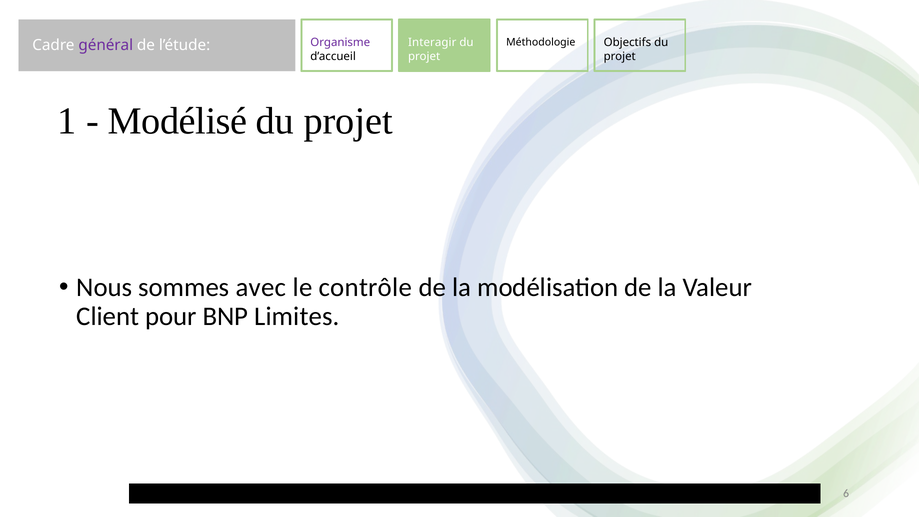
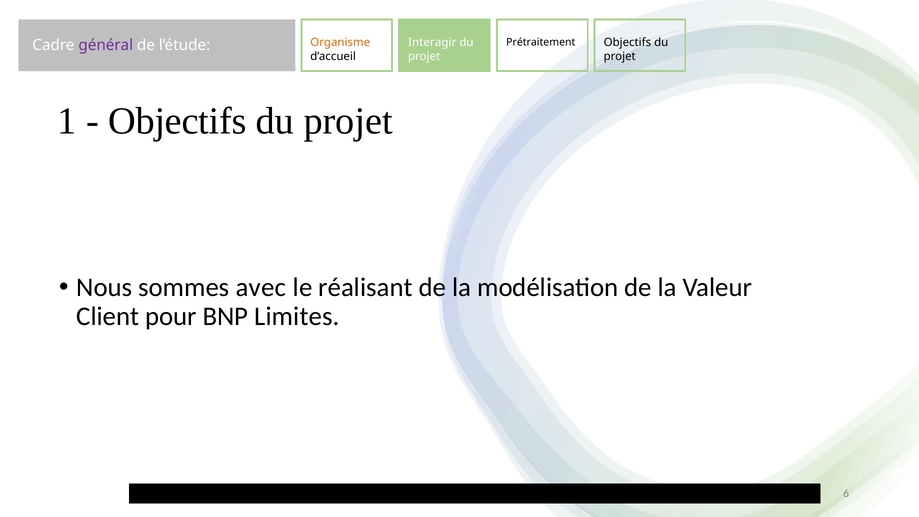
Méthodologie: Méthodologie -> Prétraitement
Organisme colour: purple -> orange
Modélisé at (178, 121): Modélisé -> Objectifs
contrôle: contrôle -> réalisant
